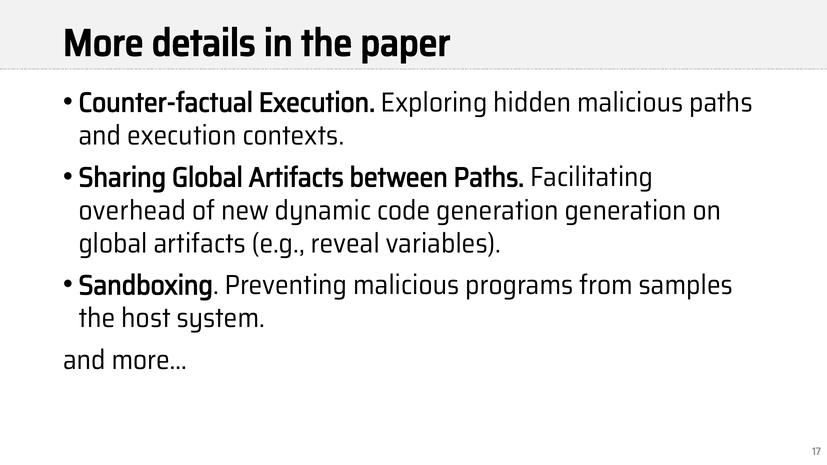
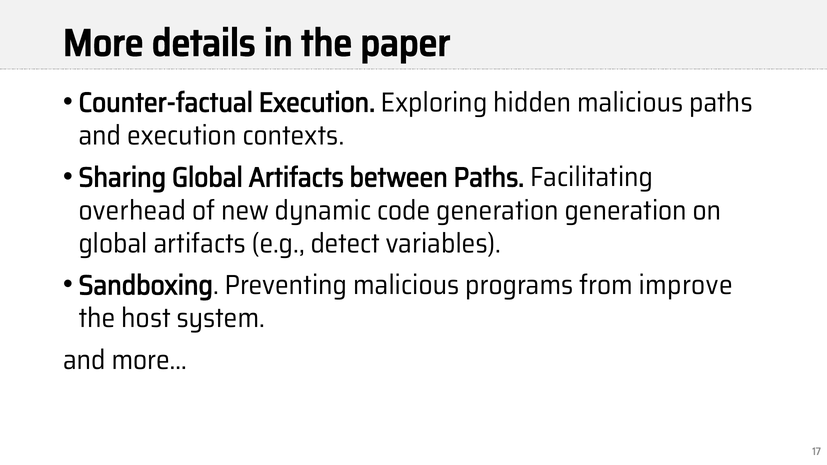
reveal: reveal -> detect
samples: samples -> improve
